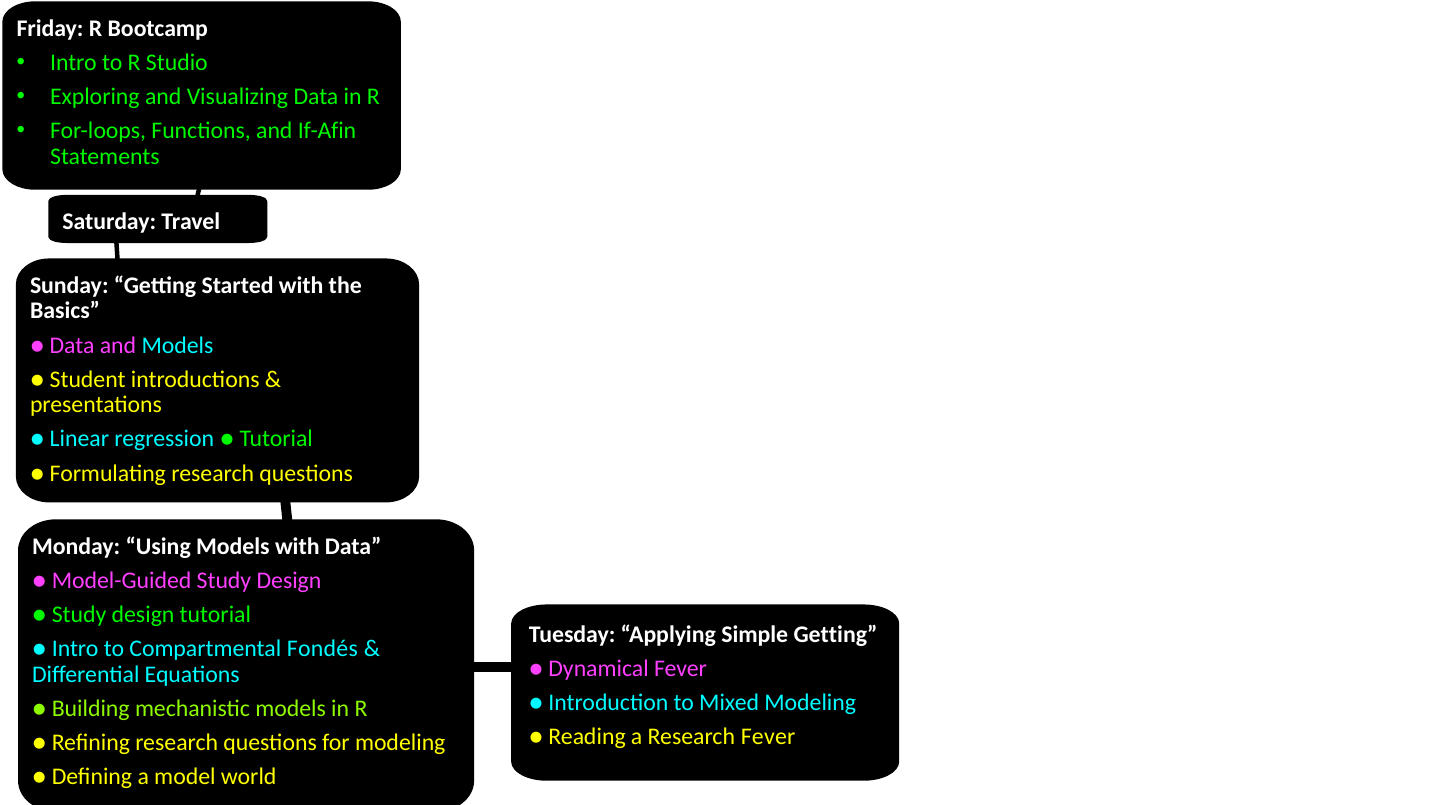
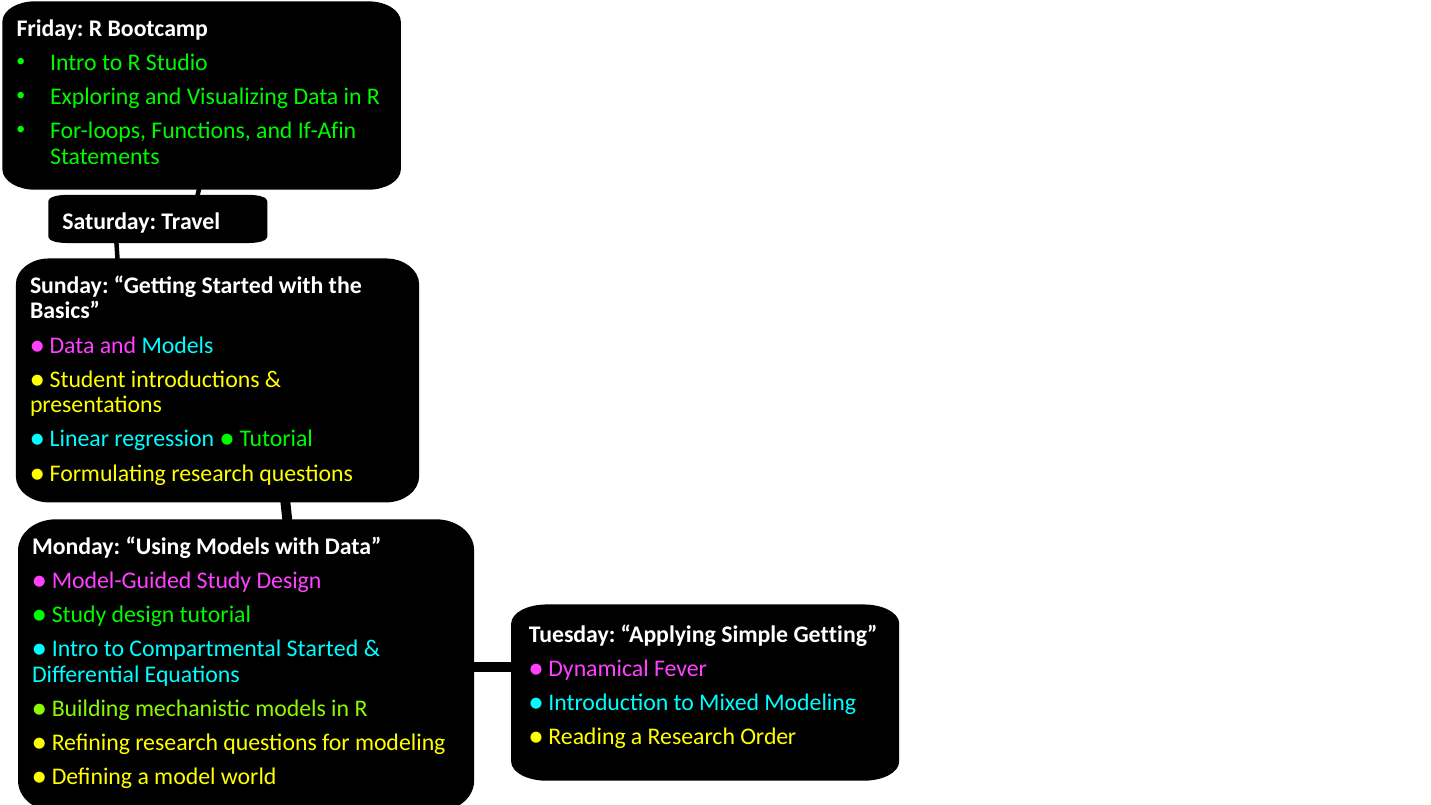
Compartmental Fondés: Fondés -> Started
Research Fever: Fever -> Order
